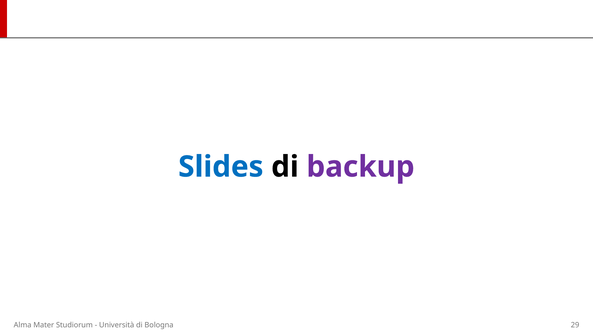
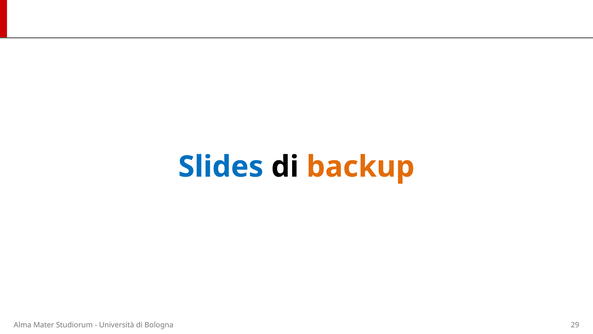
backup colour: purple -> orange
